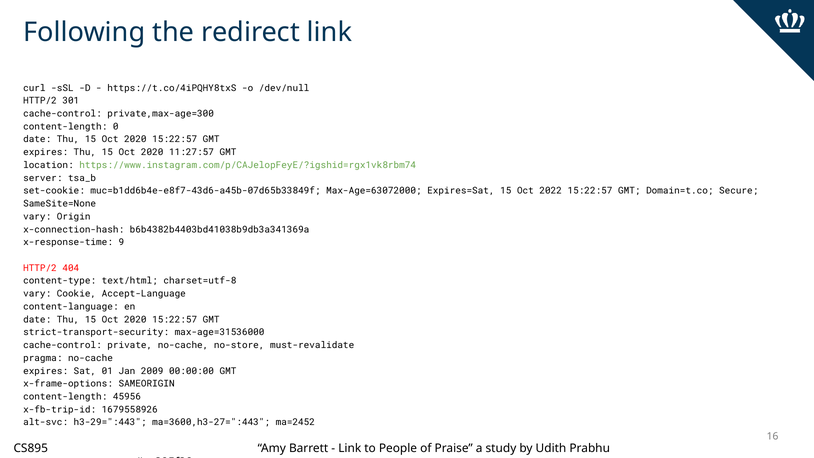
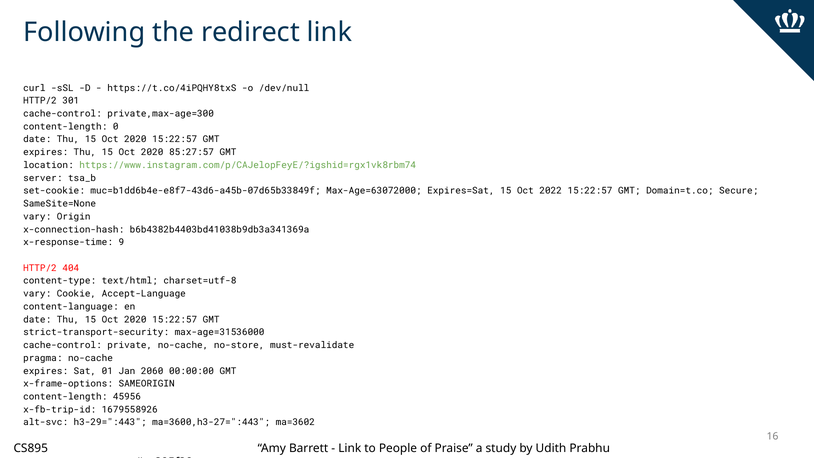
11:27:57: 11:27:57 -> 85:27:57
2009: 2009 -> 2060
ma=2452: ma=2452 -> ma=3602
